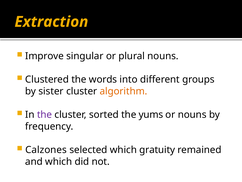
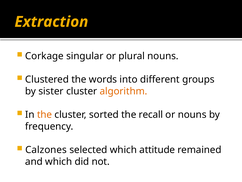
Improve: Improve -> Corkage
the at (45, 114) colour: purple -> orange
yums: yums -> recall
gratuity: gratuity -> attitude
